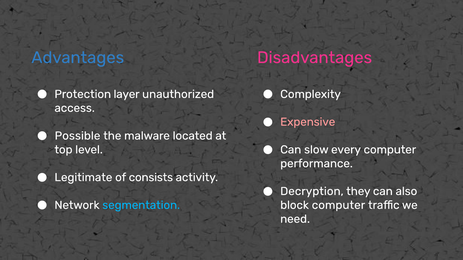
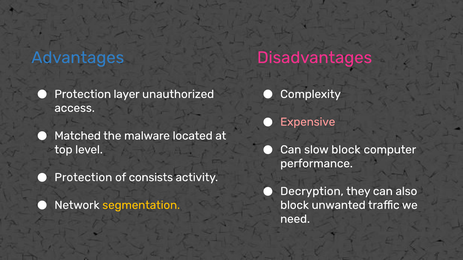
Possible: Possible -> Matched
slow every: every -> block
Legitimate at (83, 178): Legitimate -> Protection
segmentation colour: light blue -> yellow
block computer: computer -> unwanted
